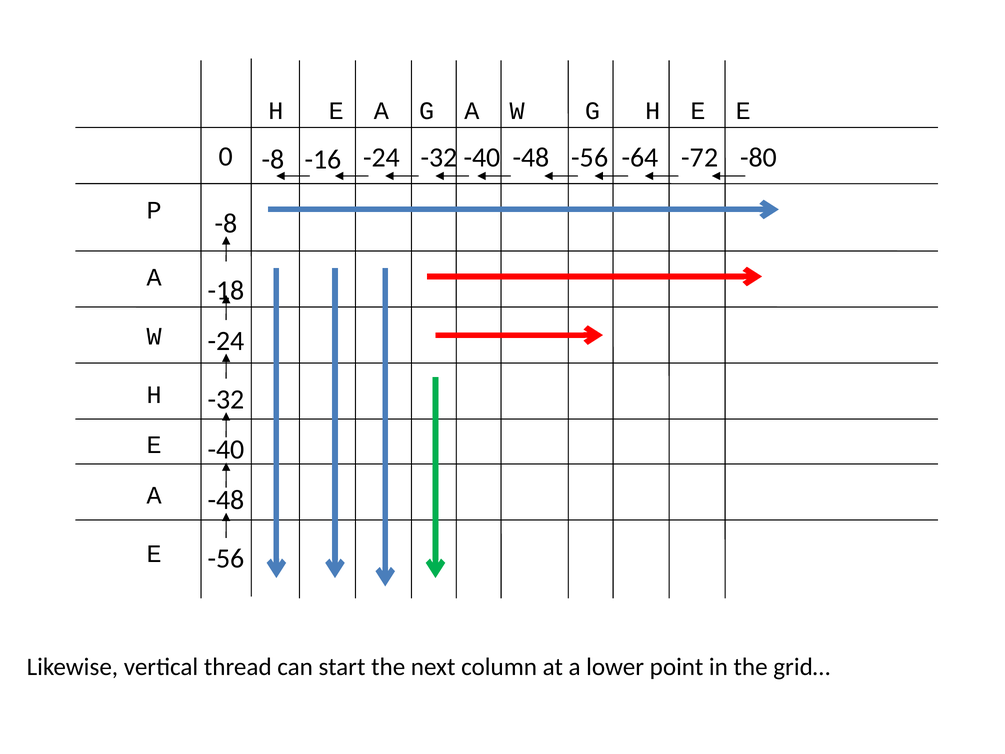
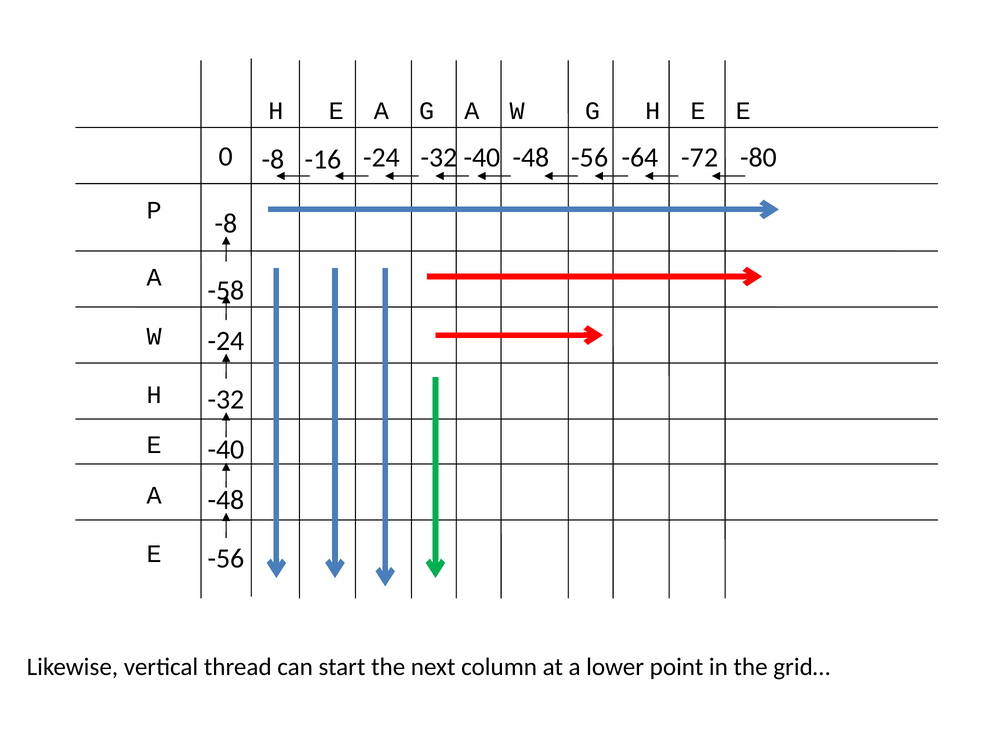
-18: -18 -> -58
